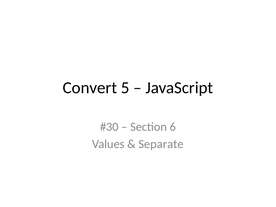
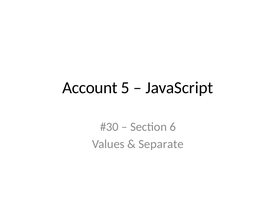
Convert: Convert -> Account
